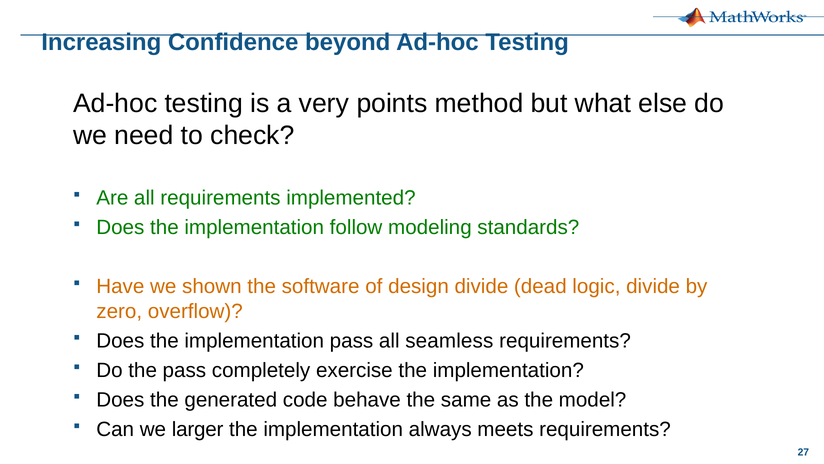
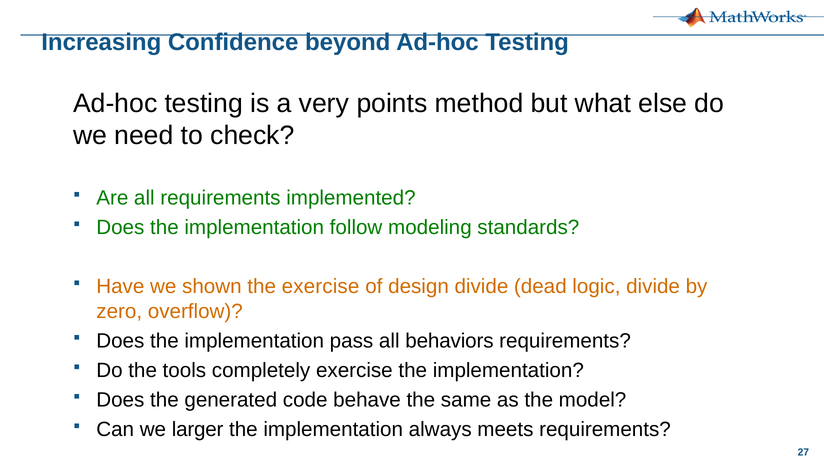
the software: software -> exercise
seamless: seamless -> behaviors
the pass: pass -> tools
